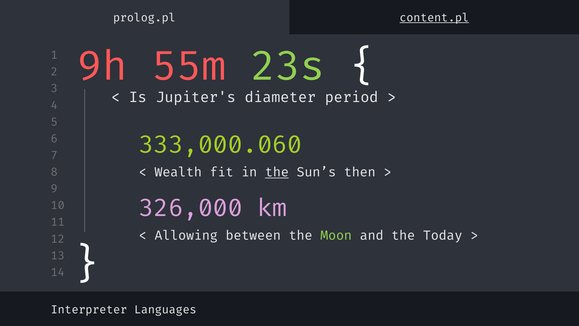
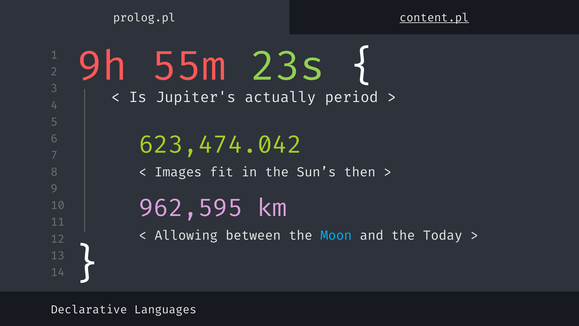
diameter: diameter -> actually
333,000.060: 333,000.060 -> 623,474.042
Wealth: Wealth -> Images
the at (277, 172) underline: present -> none
326,000: 326,000 -> 962,595
Moon colour: light green -> light blue
Interpreter: Interpreter -> Declarative
